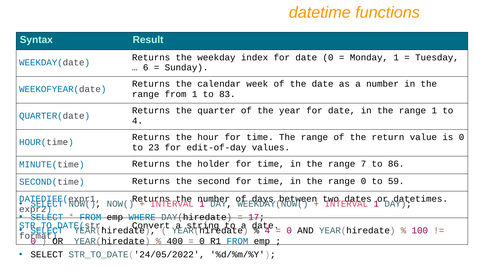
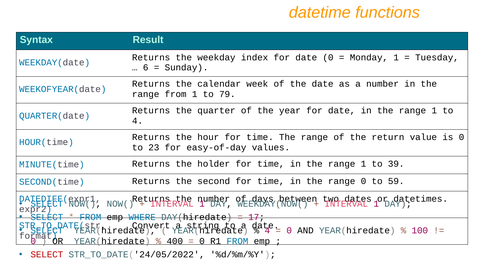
83: 83 -> 79
edit-of-day: edit-of-day -> easy-of-day
7 at (363, 164): 7 -> 1
86: 86 -> 39
SELECT at (47, 255) colour: black -> red
